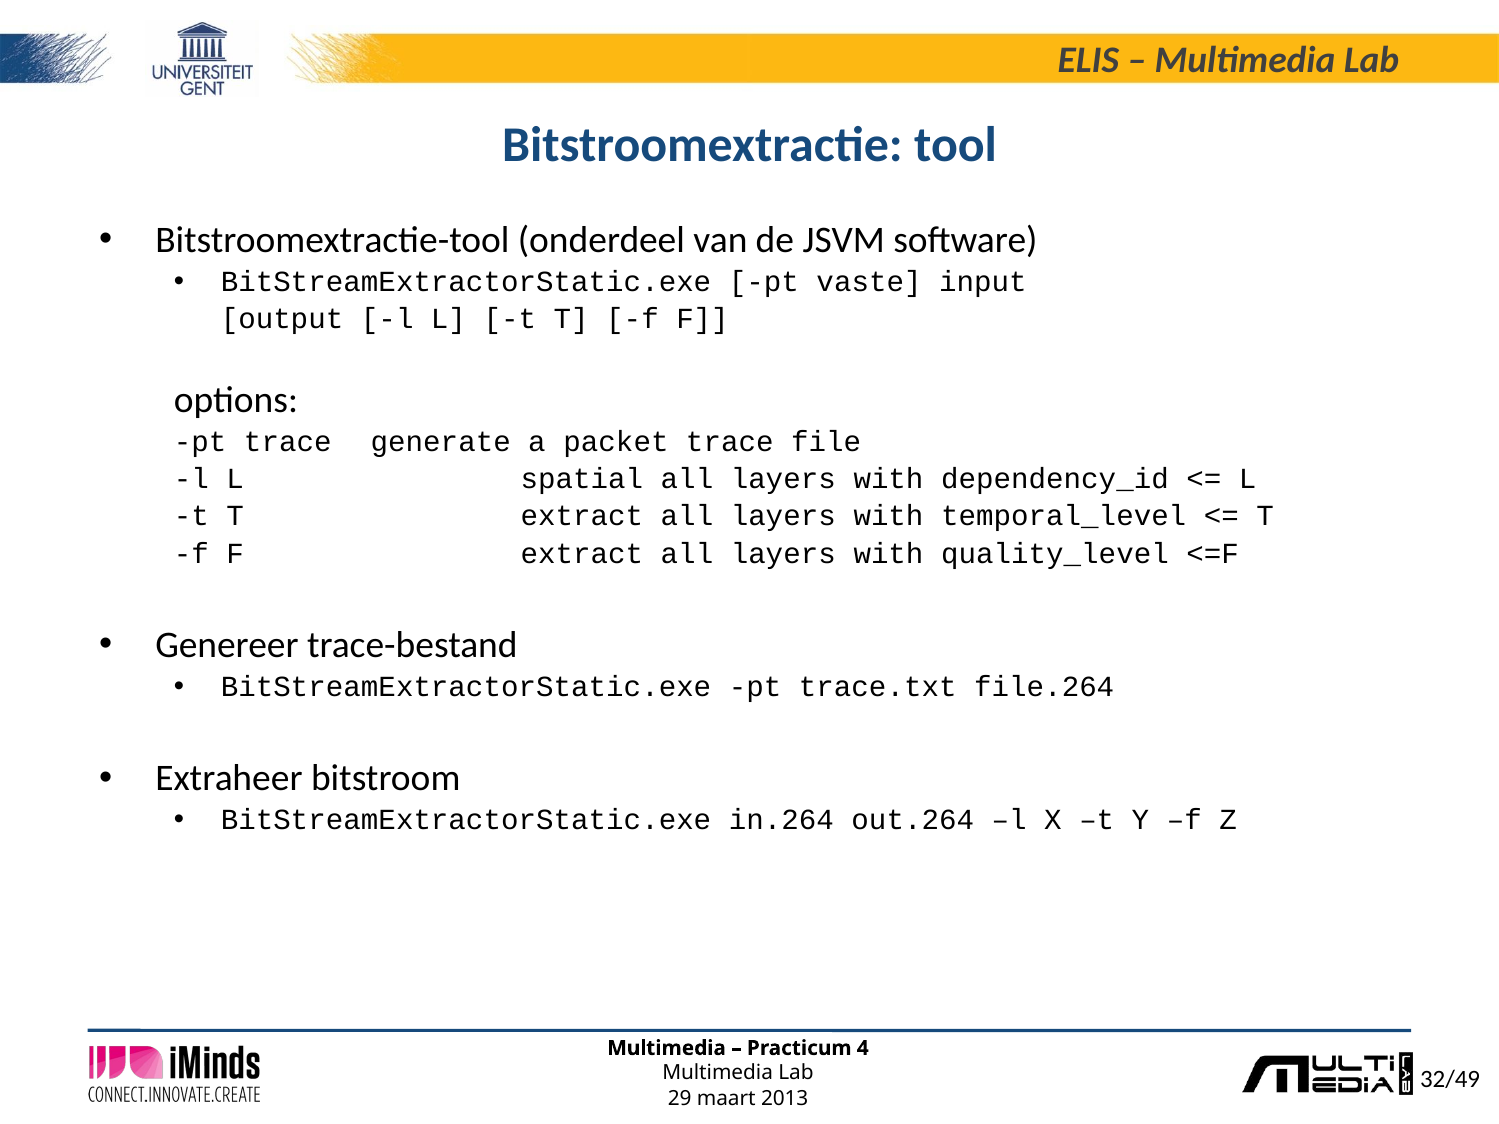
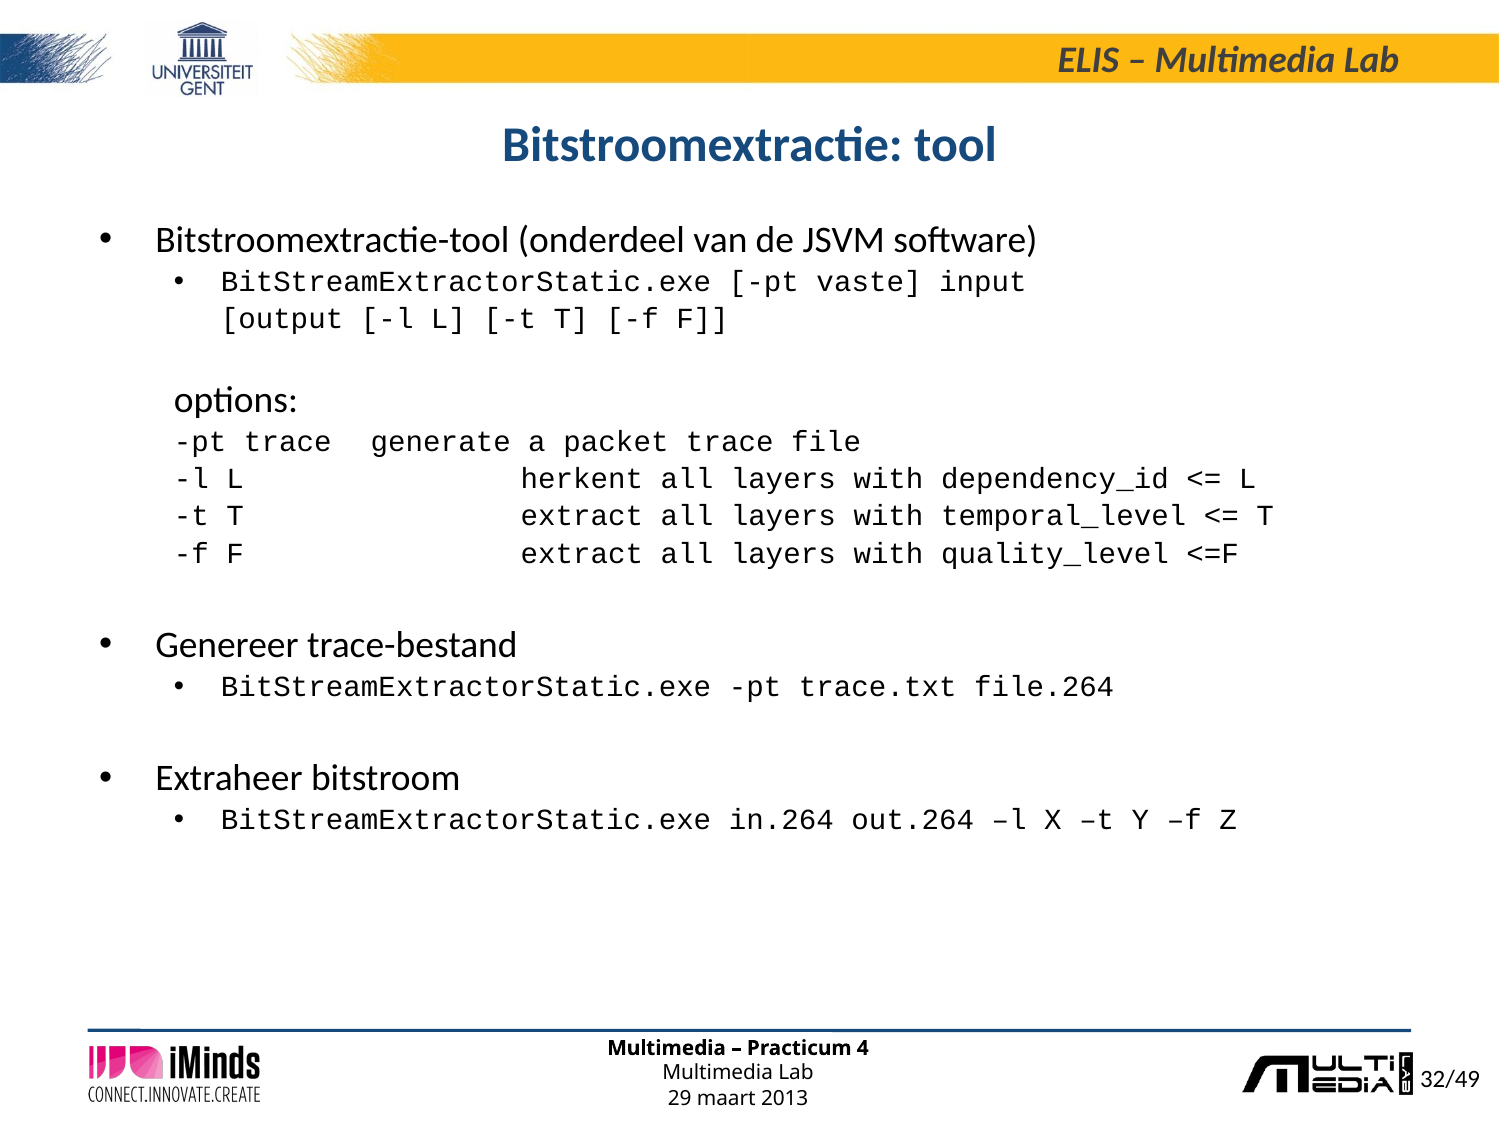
spatial: spatial -> herkent
